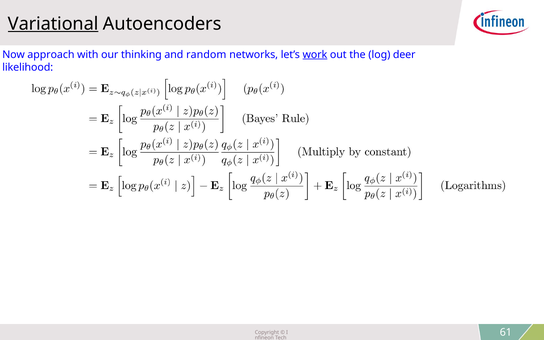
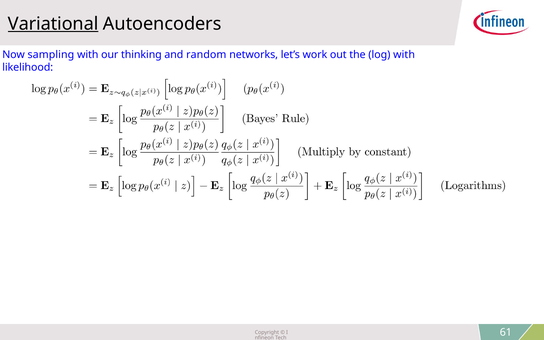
approach: approach -> sampling
work underline: present -> none
log deer: deer -> with
